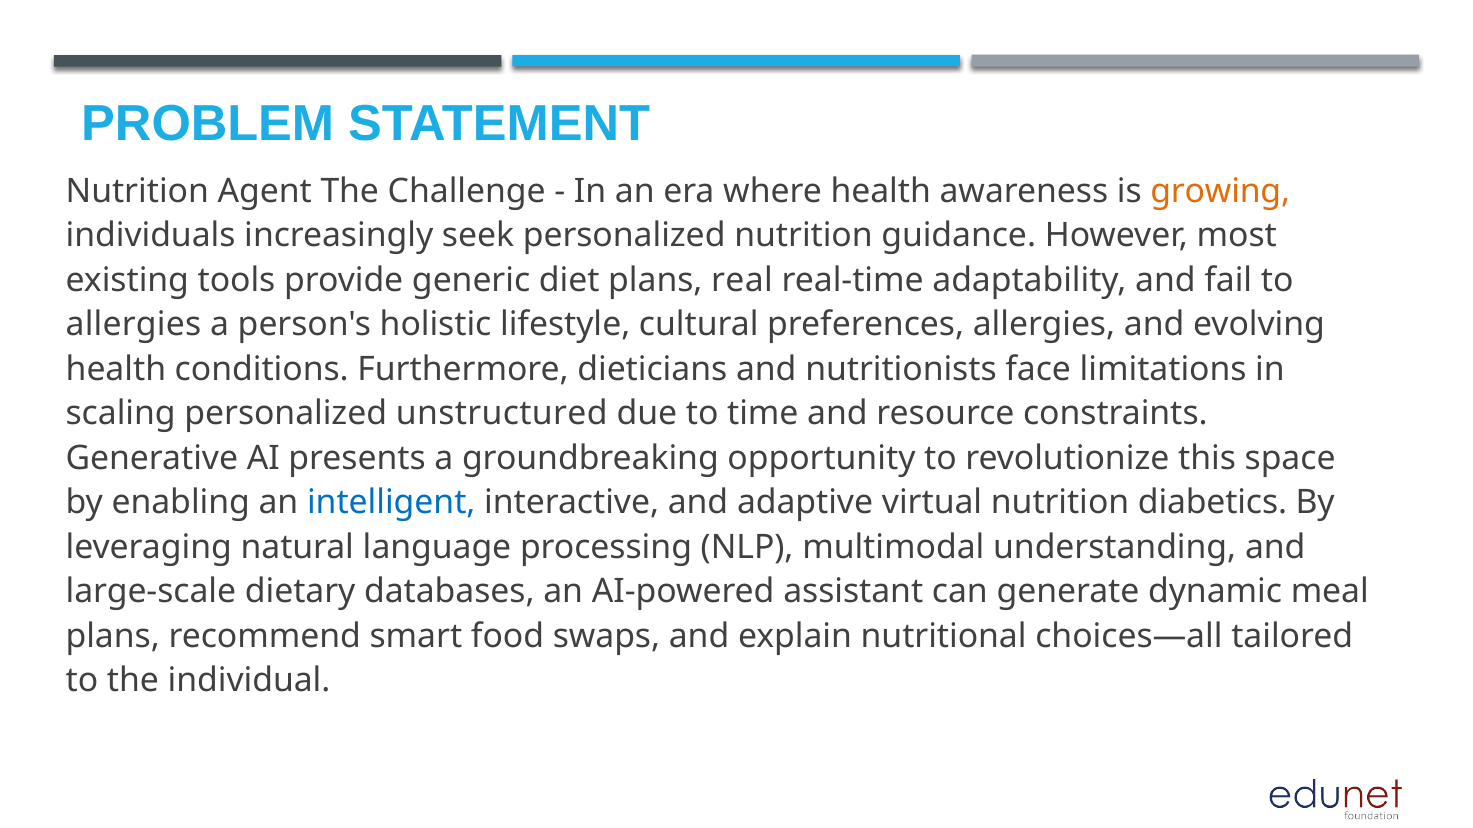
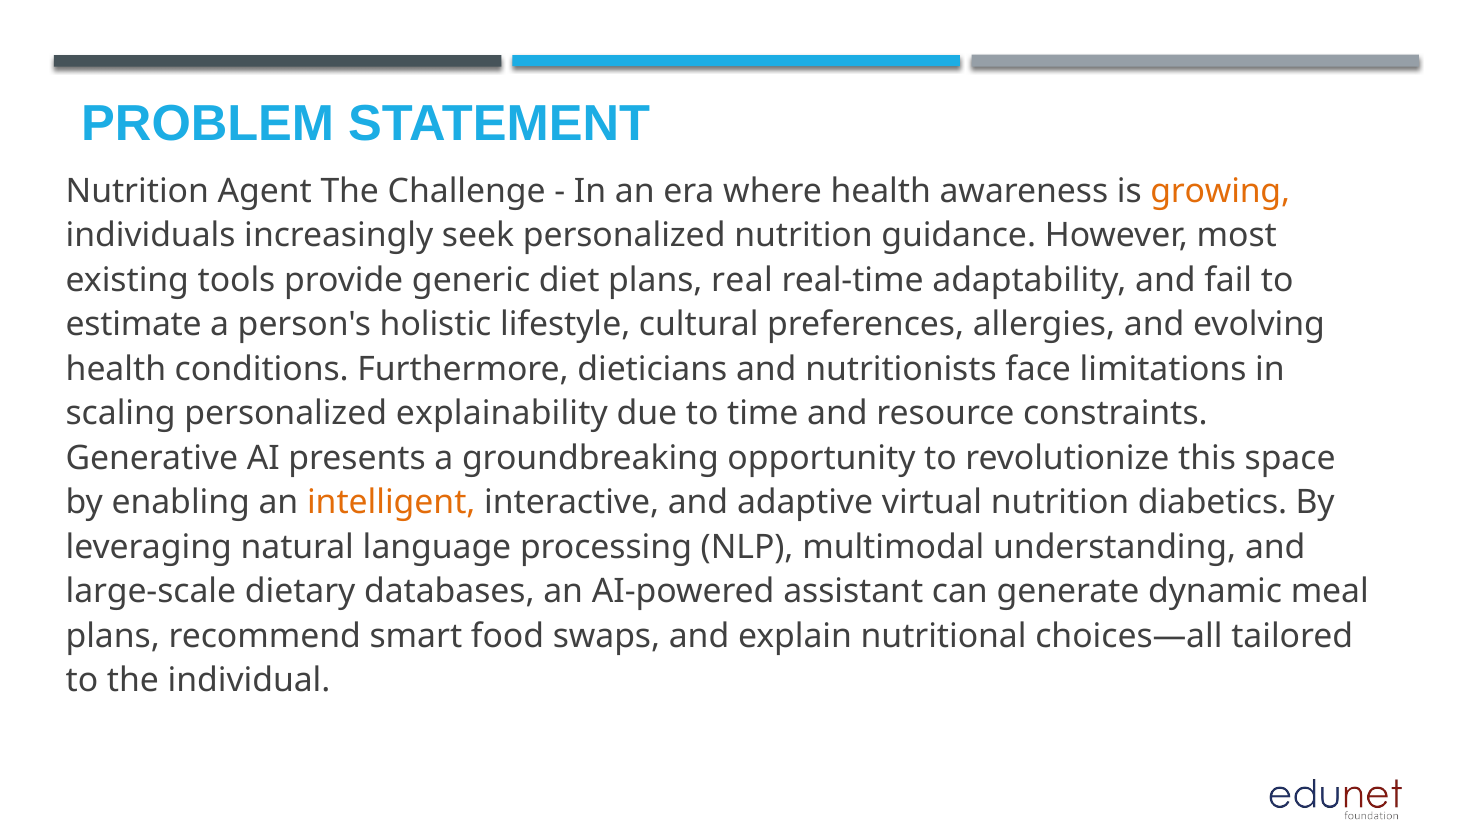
allergies at (133, 325): allergies -> estimate
unstructured: unstructured -> explainability
intelligent colour: blue -> orange
